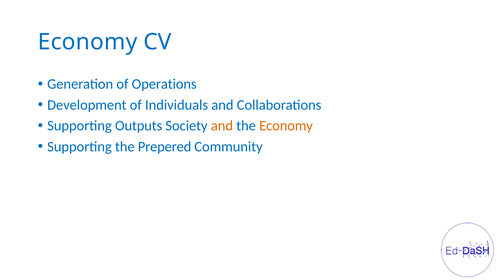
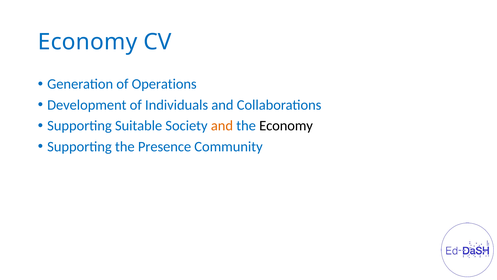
Outputs: Outputs -> Suitable
Economy at (286, 126) colour: orange -> black
Prepered: Prepered -> Presence
